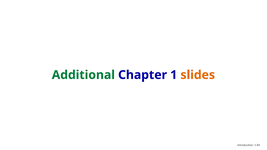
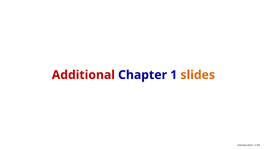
Additional colour: green -> red
